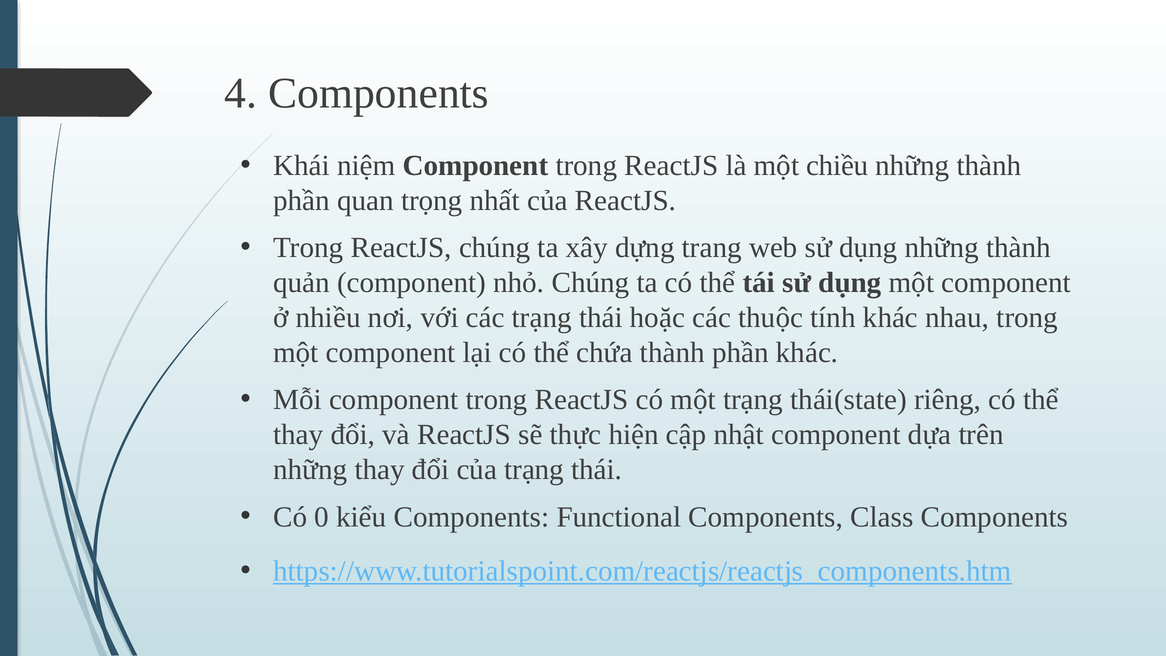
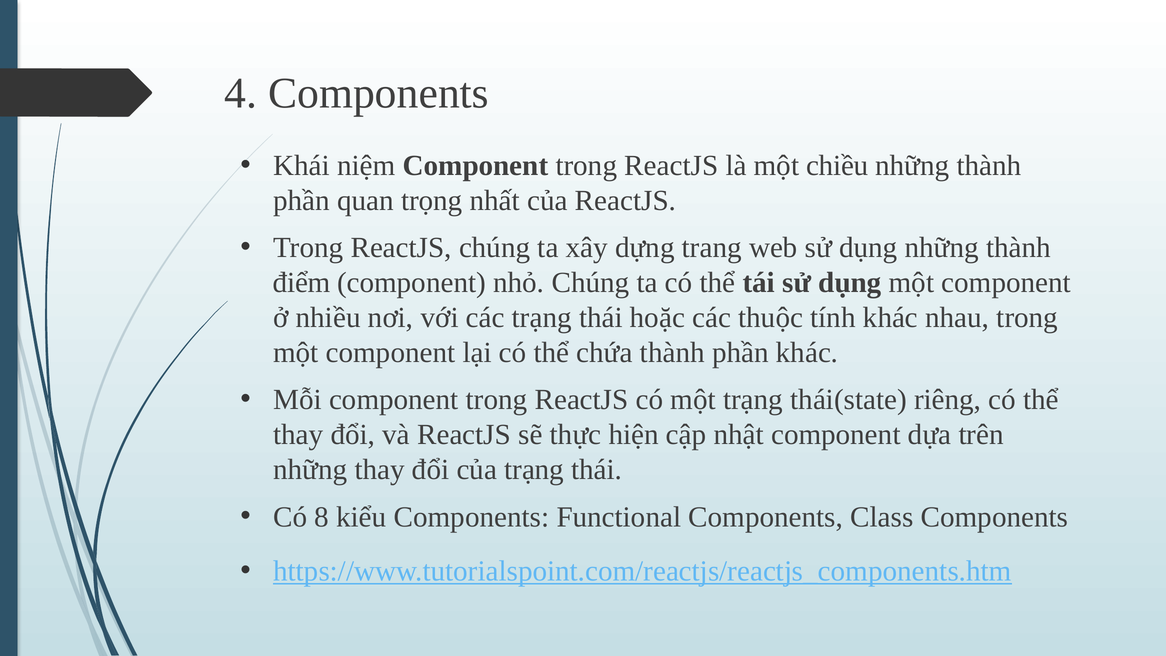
quản: quản -> điểm
0: 0 -> 8
